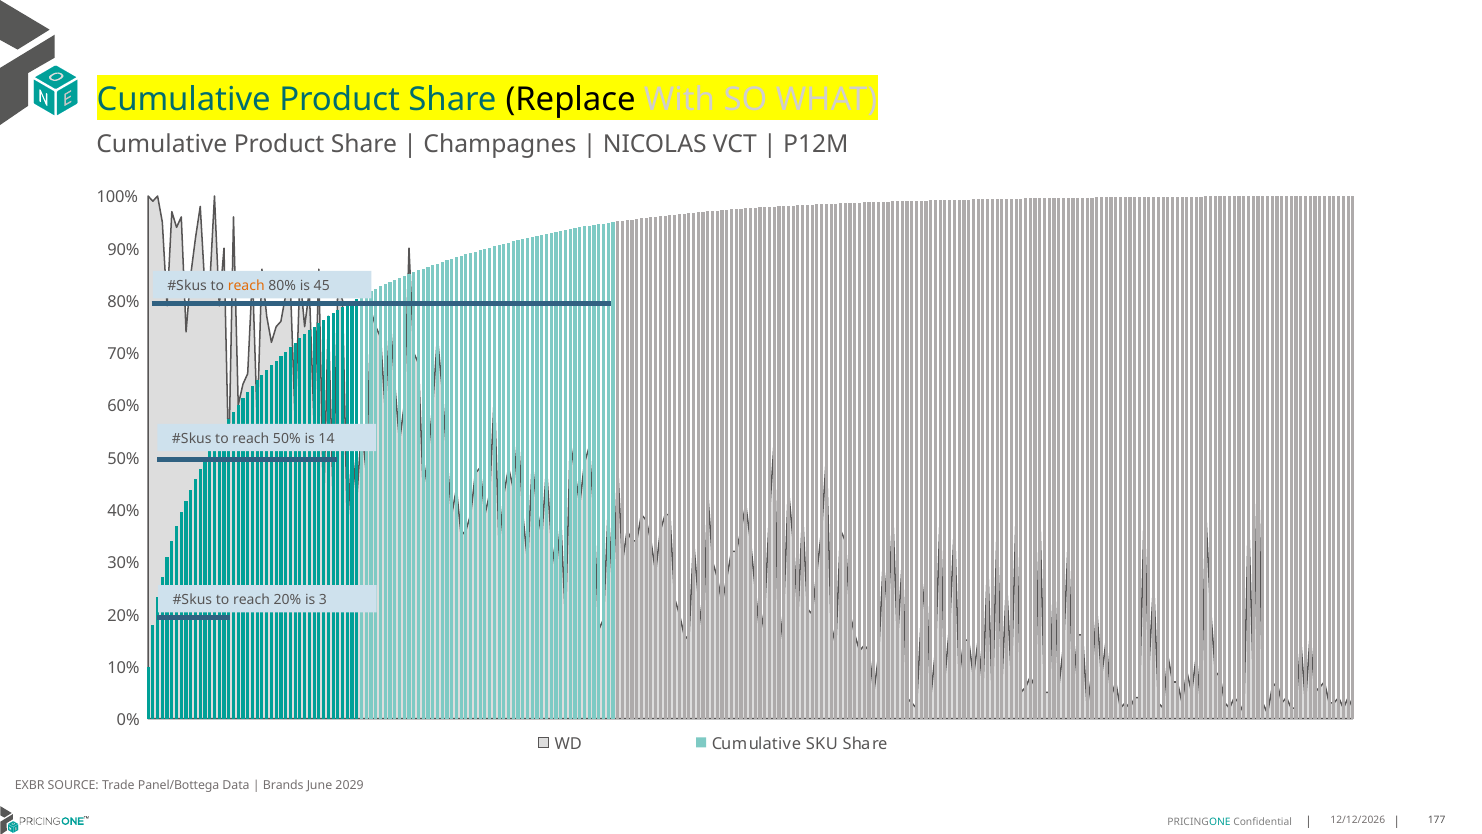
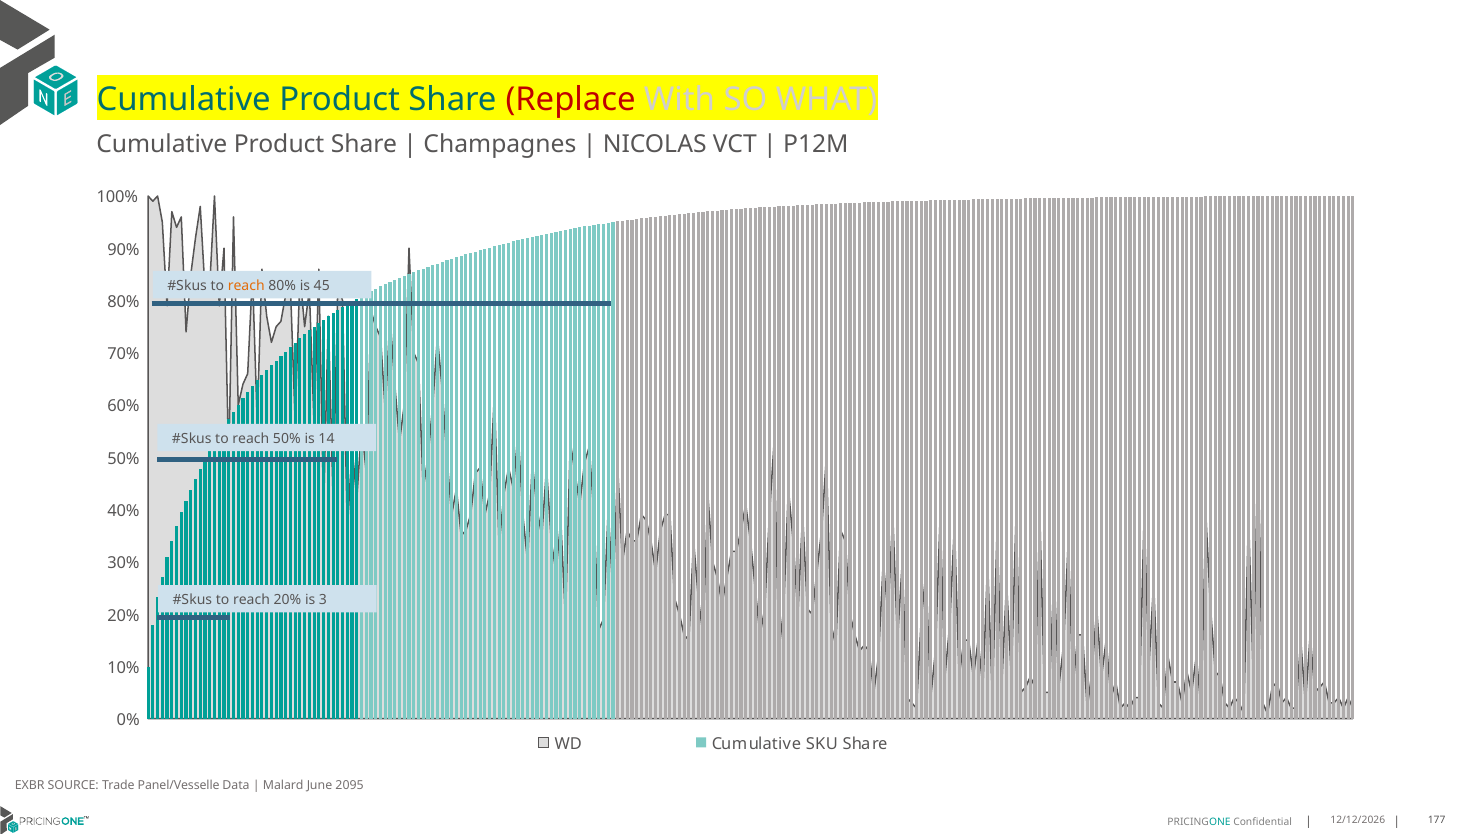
Replace colour: black -> red
Panel/Bottega: Panel/Bottega -> Panel/Vesselle
Brands: Brands -> Malard
2029: 2029 -> 2095
